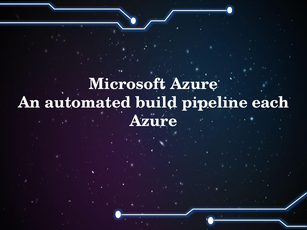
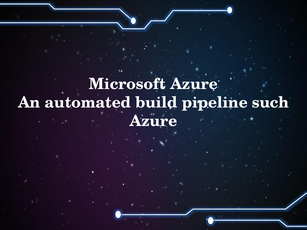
each: each -> such
